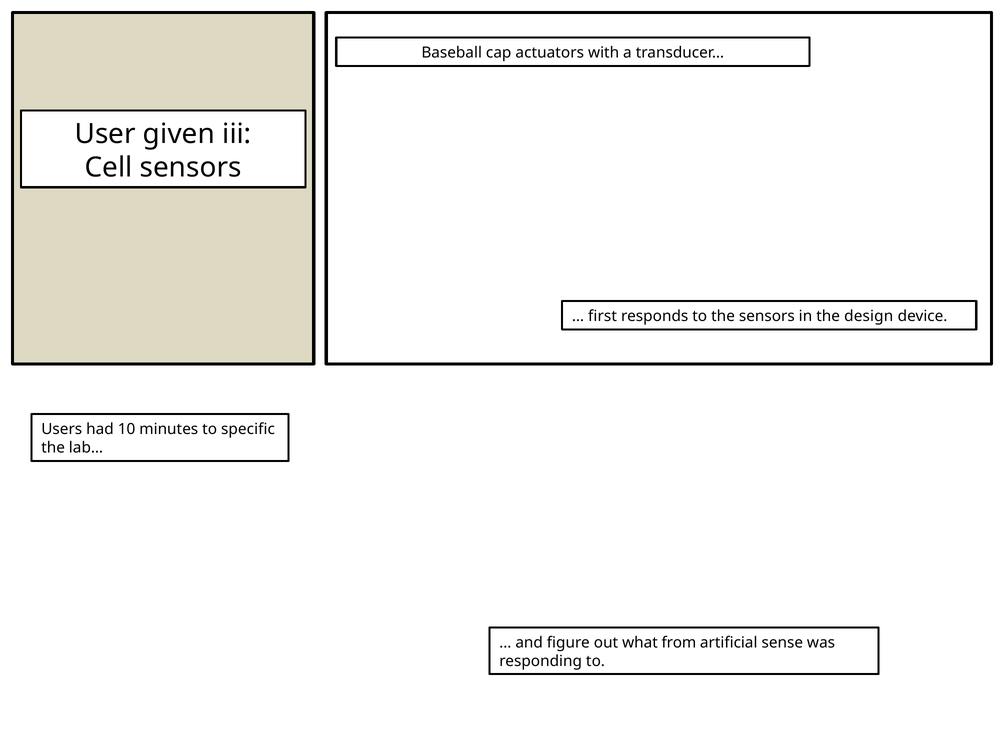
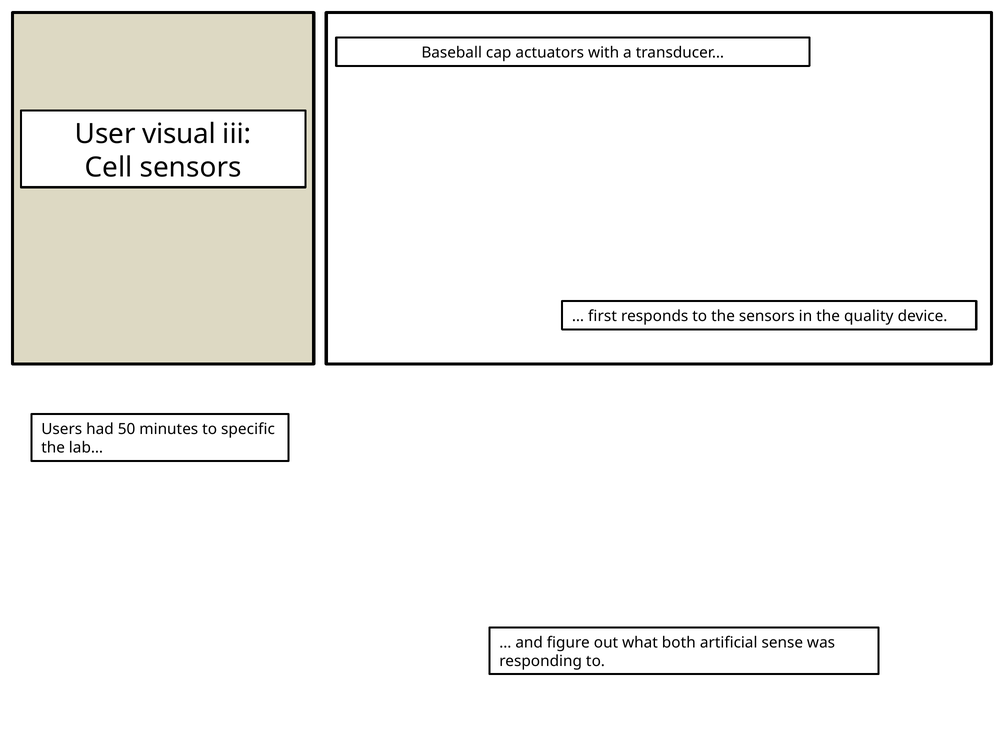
given: given -> visual
design: design -> quality
10: 10 -> 50
from: from -> both
